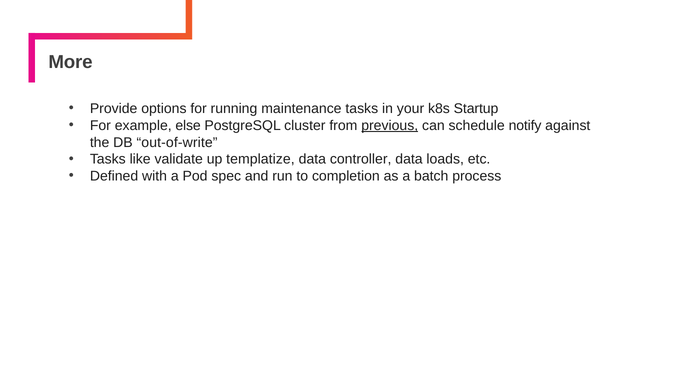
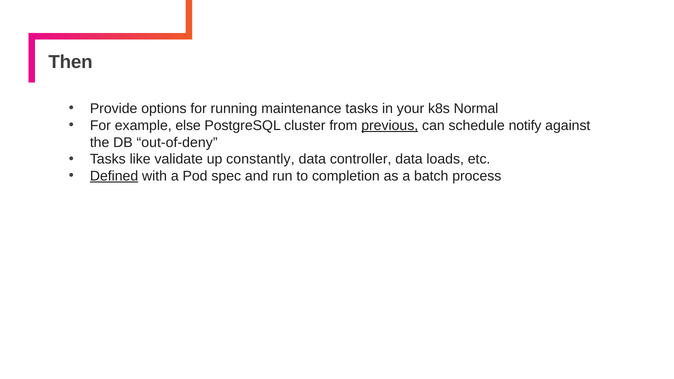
More: More -> Then
Startup: Startup -> Normal
out-of-write: out-of-write -> out-of-deny
templatize: templatize -> constantly
Defined underline: none -> present
